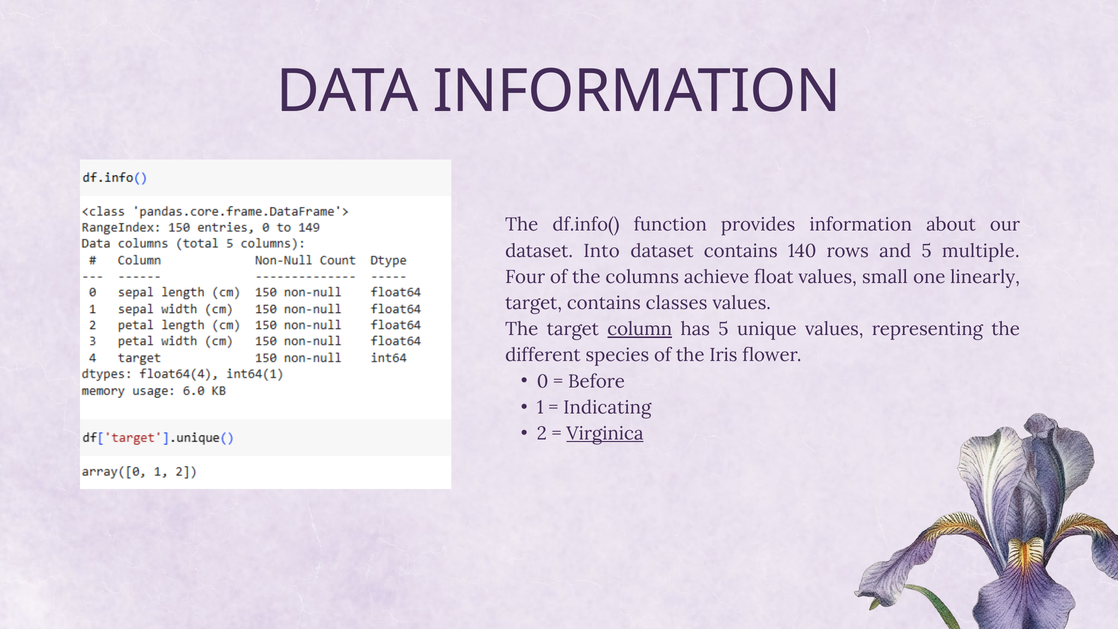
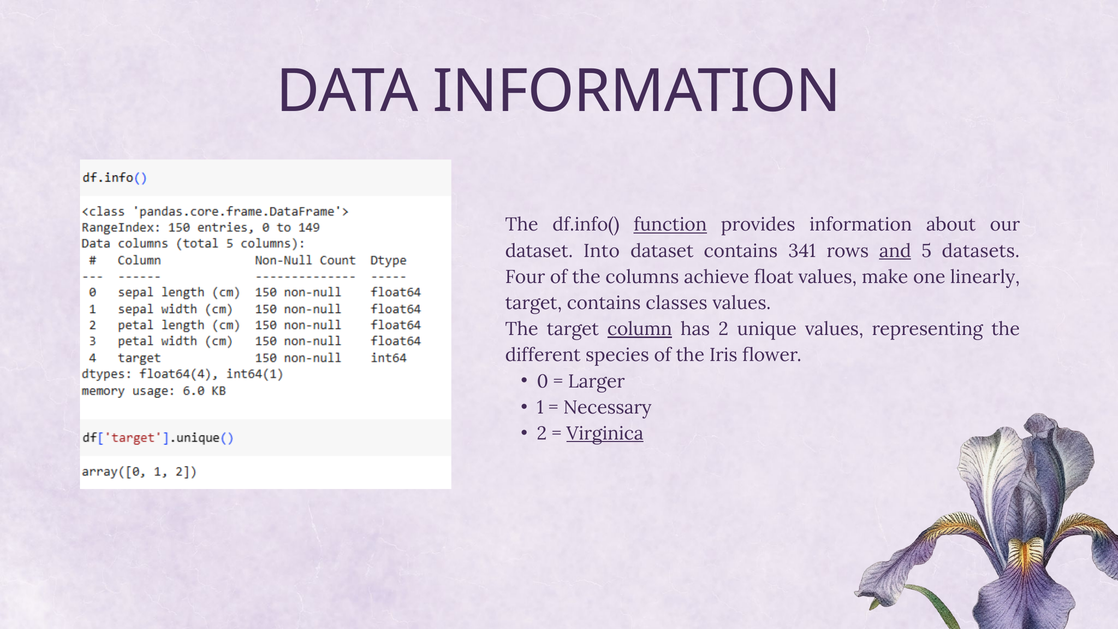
function underline: none -> present
140: 140 -> 341
and underline: none -> present
multiple: multiple -> datasets
small: small -> make
has 5: 5 -> 2
Before: Before -> Larger
Indicating: Indicating -> Necessary
